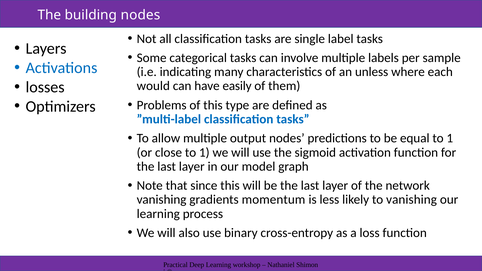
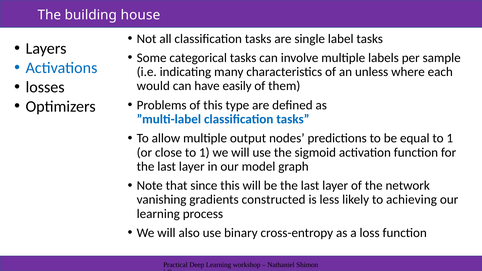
building nodes: nodes -> house
momentum: momentum -> constructed
to vanishing: vanishing -> achieving
